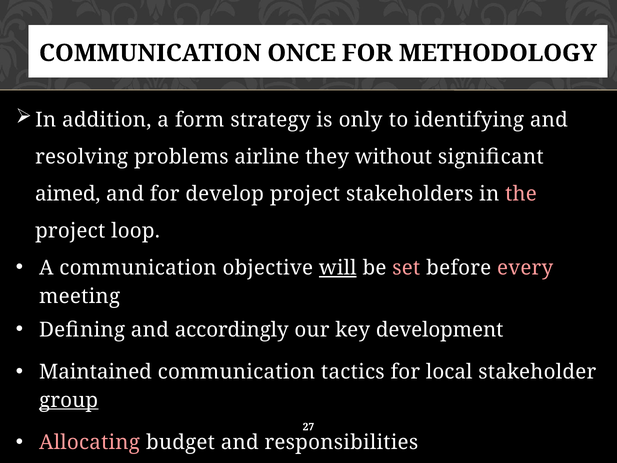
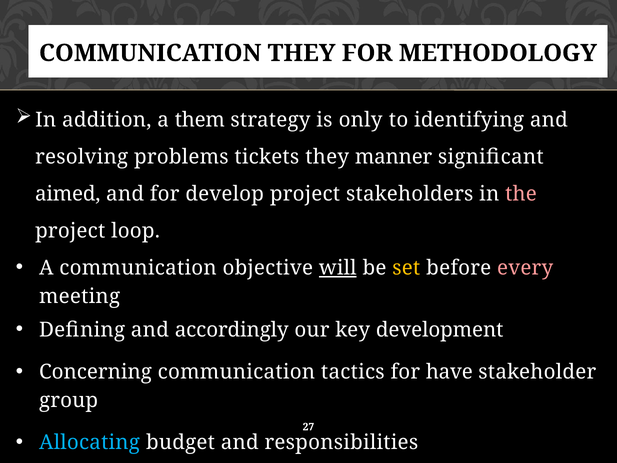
COMMUNICATION ONCE: ONCE -> THEY
form: form -> them
airline: airline -> tickets
without: without -> manner
set colour: pink -> yellow
Maintained: Maintained -> Concerning
local: local -> have
group underline: present -> none
Allocating colour: pink -> light blue
